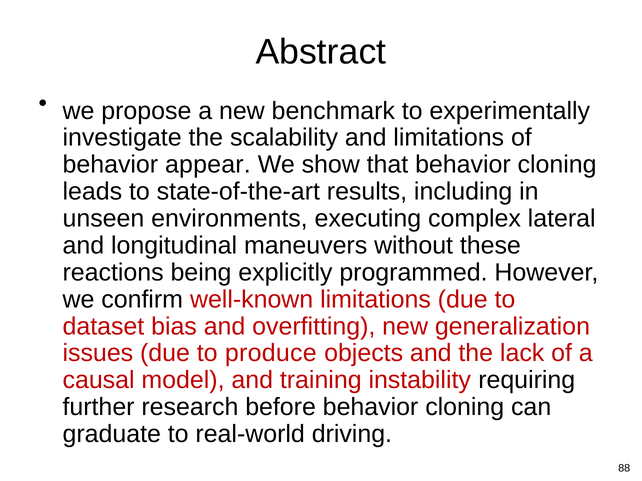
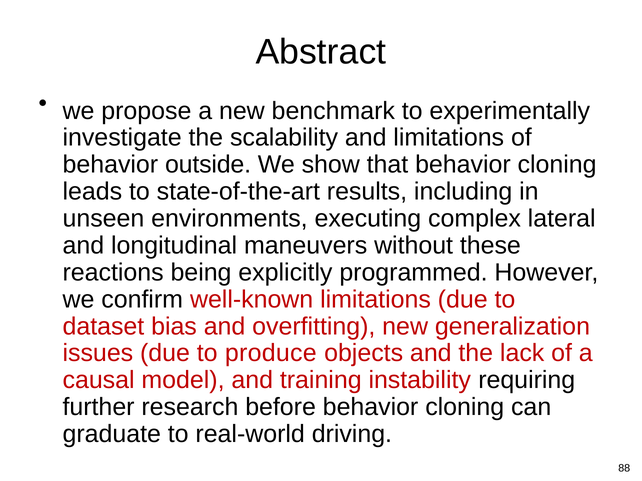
appear: appear -> outside
